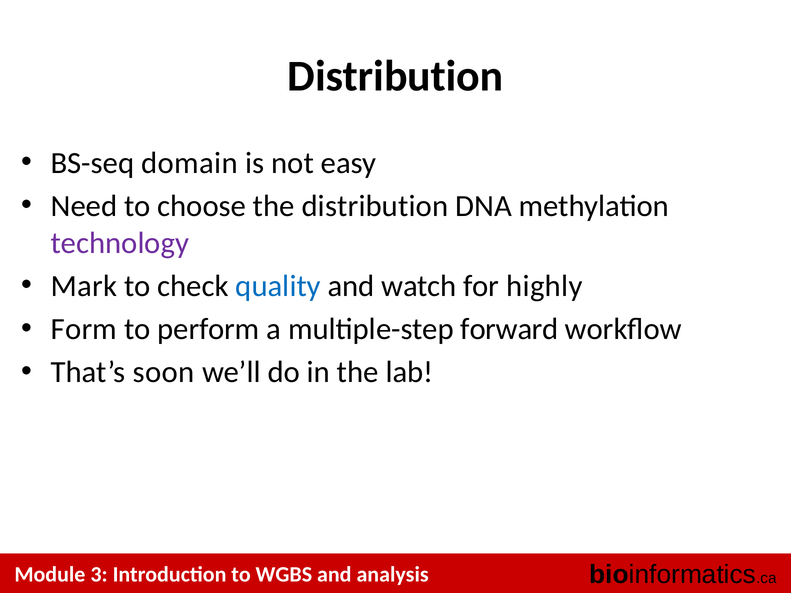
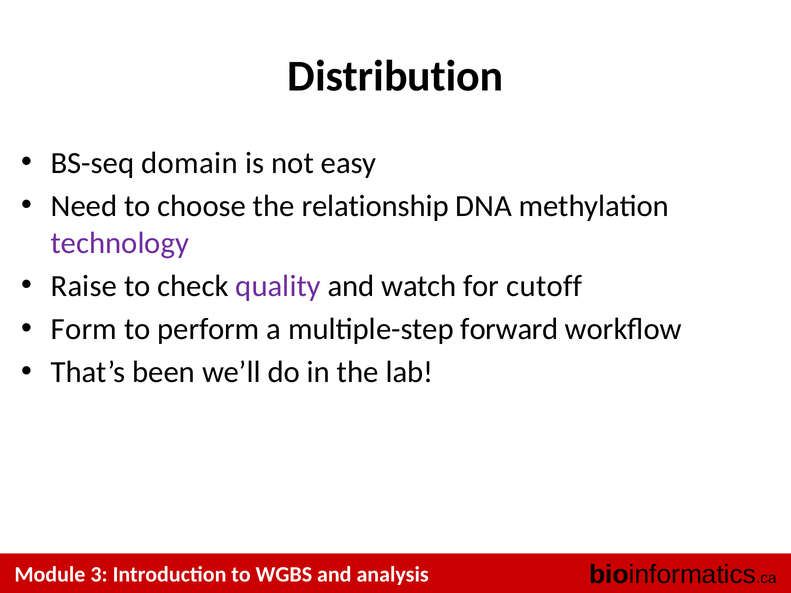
the distribution: distribution -> relationship
Mark: Mark -> Raise
quality colour: blue -> purple
highly: highly -> cutoff
soon: soon -> been
